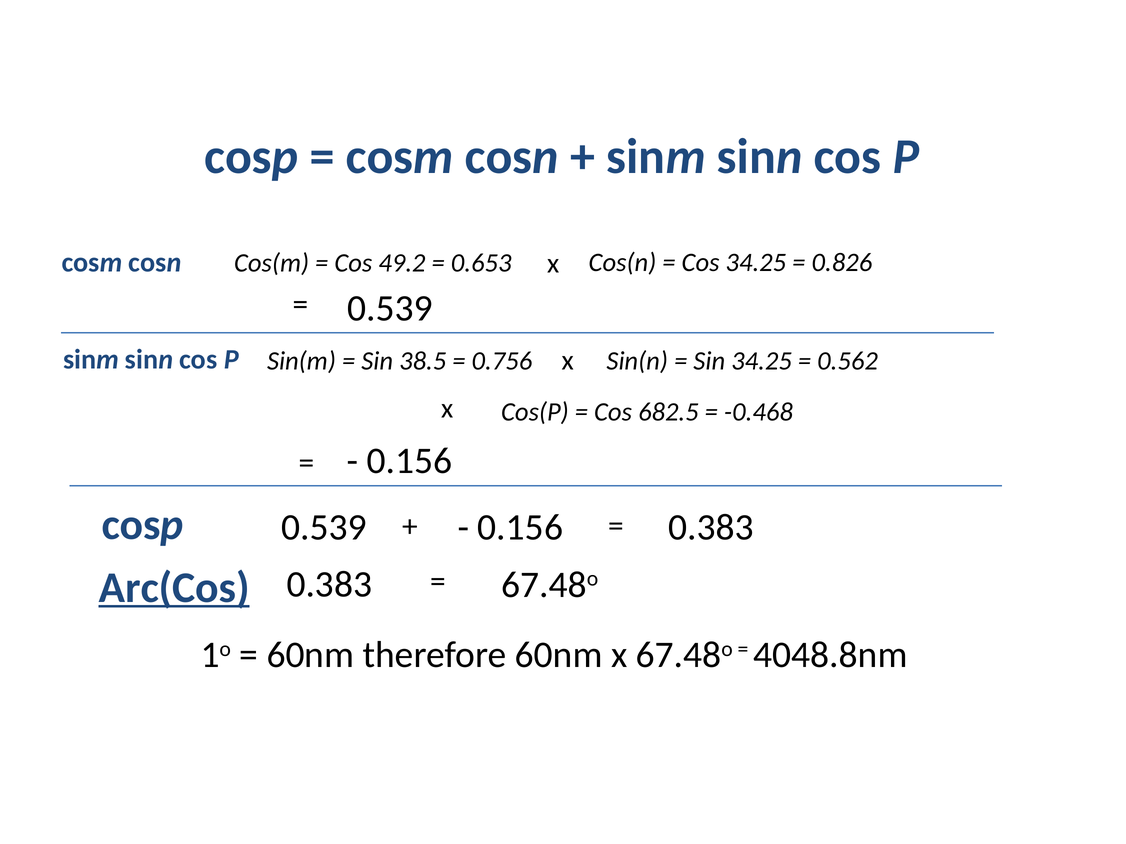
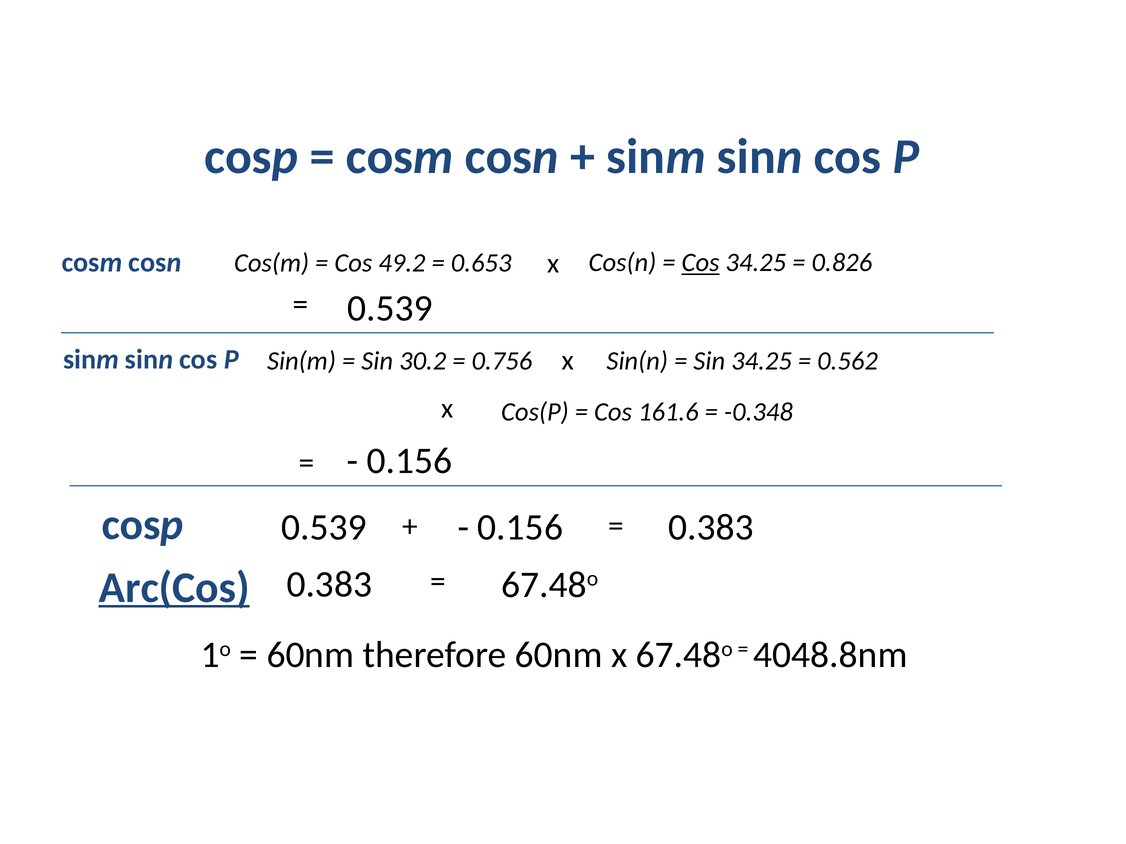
Cos at (701, 263) underline: none -> present
38.5: 38.5 -> 30.2
682.5: 682.5 -> 161.6
-0.468: -0.468 -> -0.348
